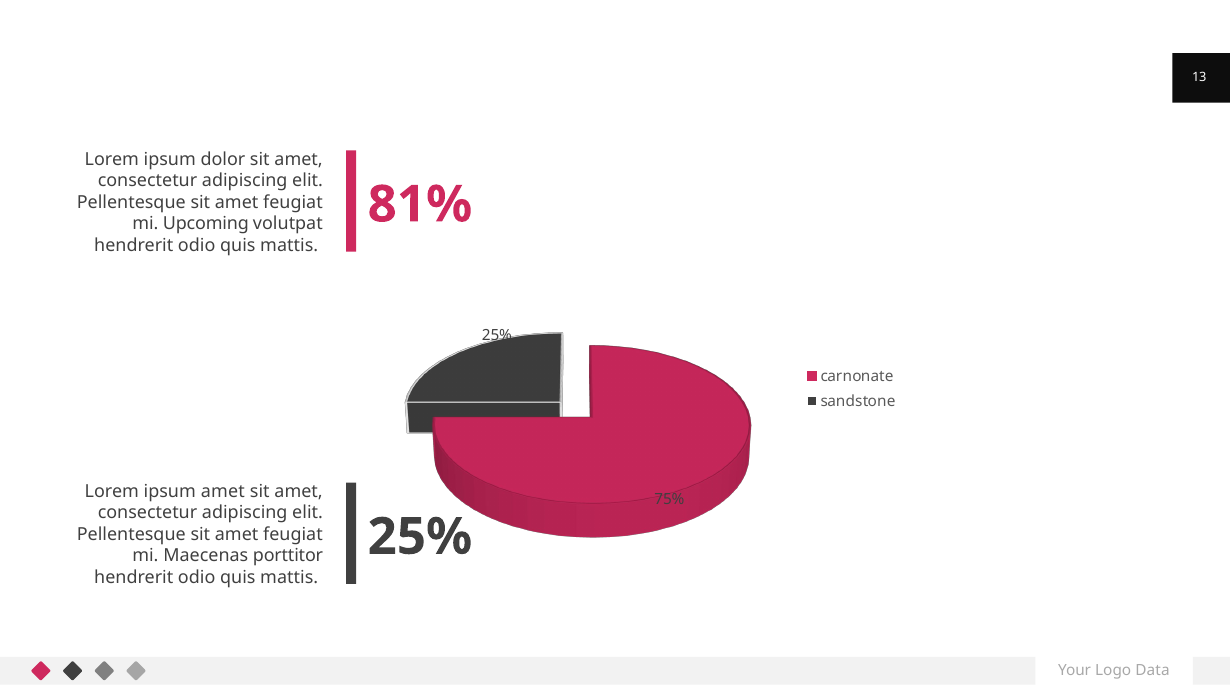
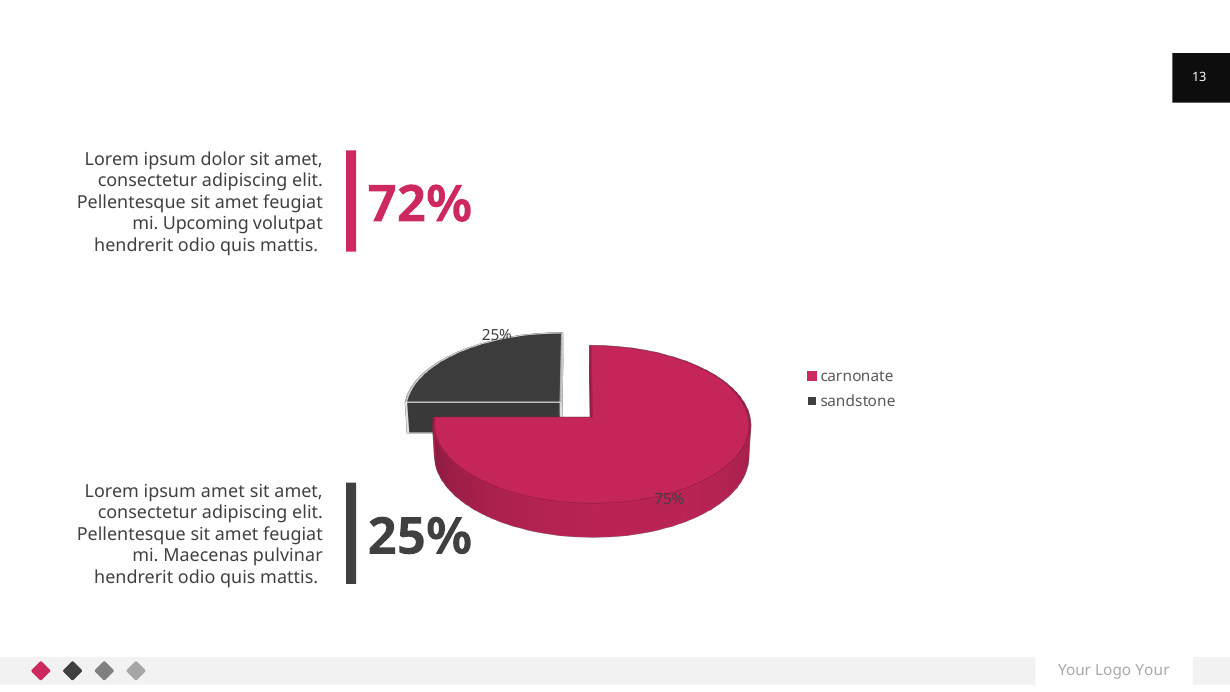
81%: 81% -> 72%
porttitor: porttitor -> pulvinar
Logo Data: Data -> Your
